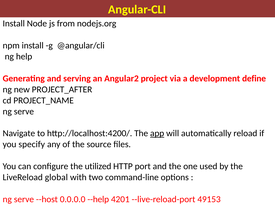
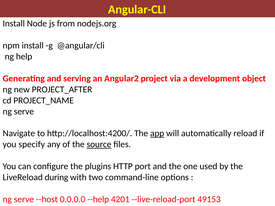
define: define -> object
source underline: none -> present
utilized: utilized -> plugins
global: global -> during
